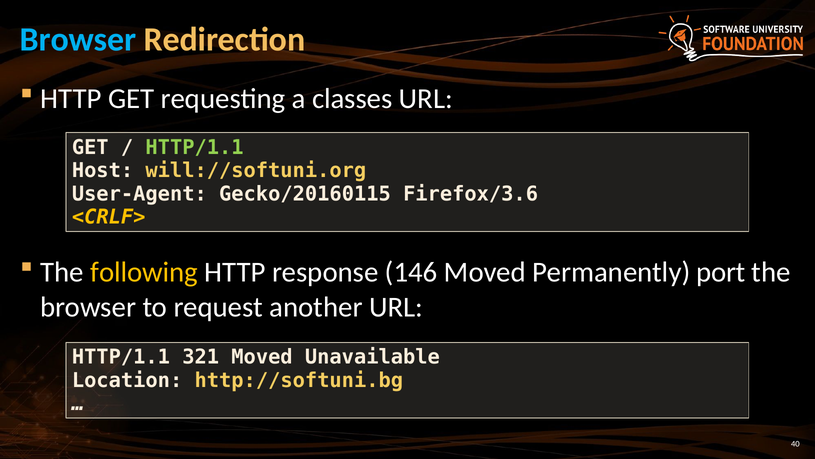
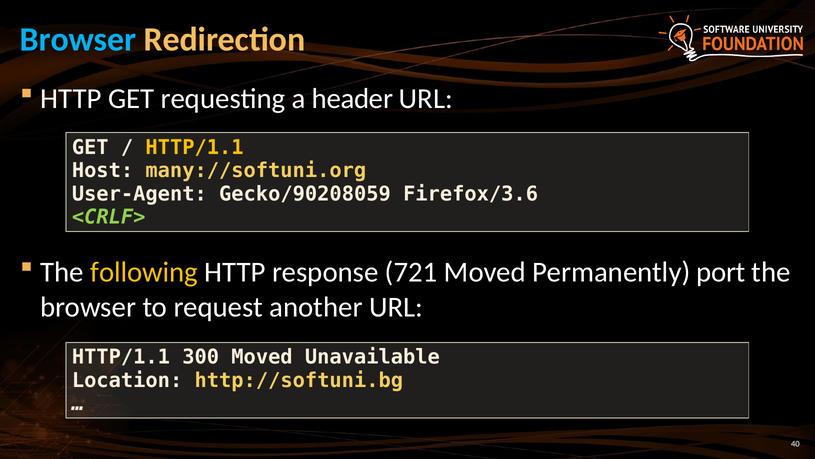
classes: classes -> header
HTTP/1.1 at (195, 147) colour: light green -> yellow
will://softuni.org: will://softuni.org -> many://softuni.org
Gecko/20160115: Gecko/20160115 -> Gecko/90208059
<CRLF> colour: yellow -> light green
146: 146 -> 721
321: 321 -> 300
